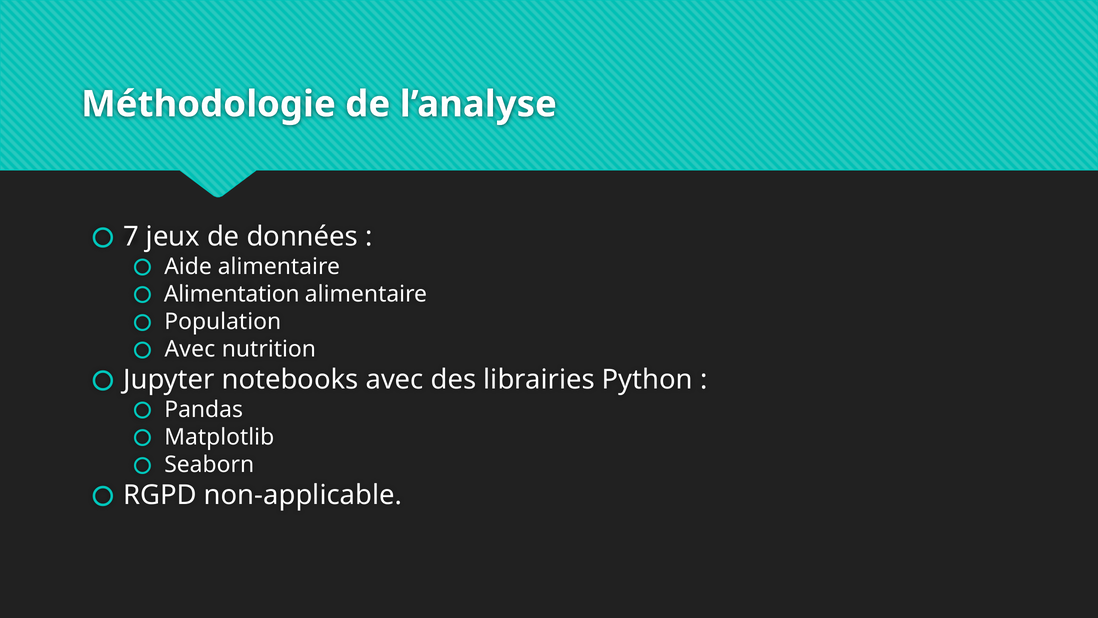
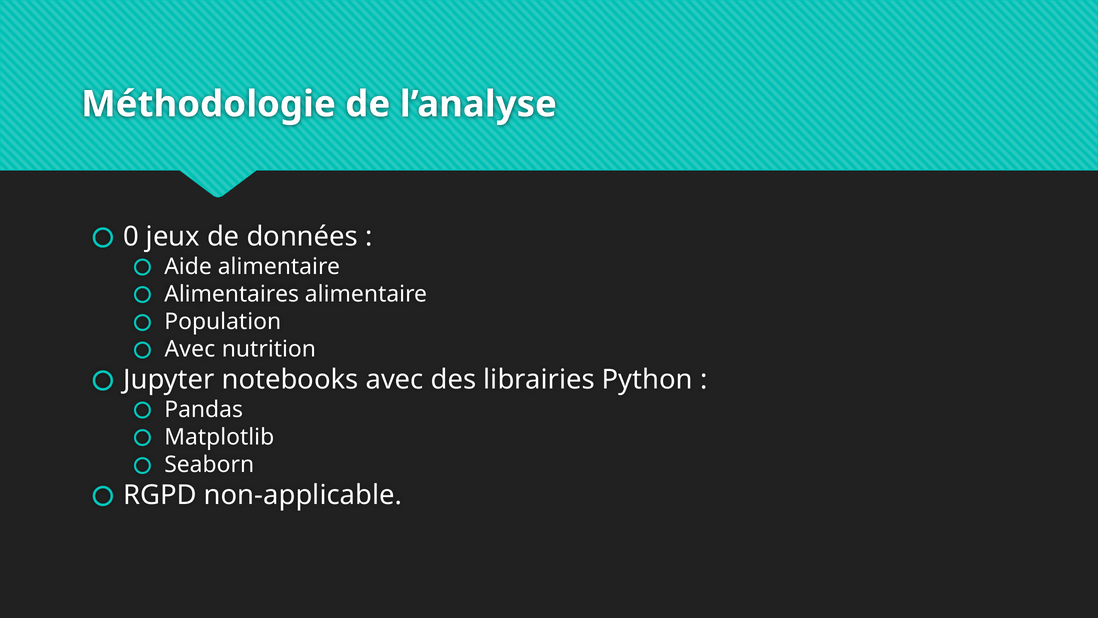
7: 7 -> 0
Alimentation: Alimentation -> Alimentaires
